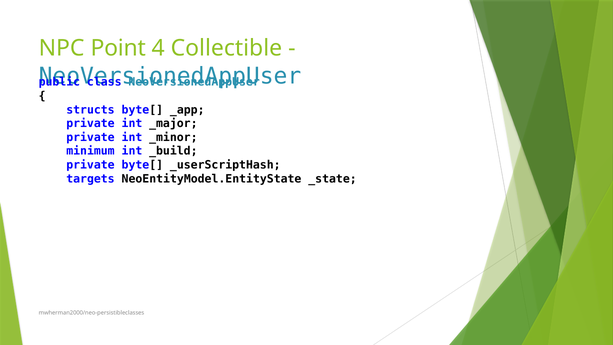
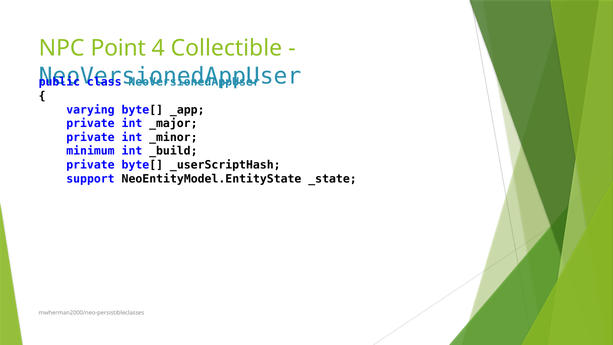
structs: structs -> varying
targets: targets -> support
